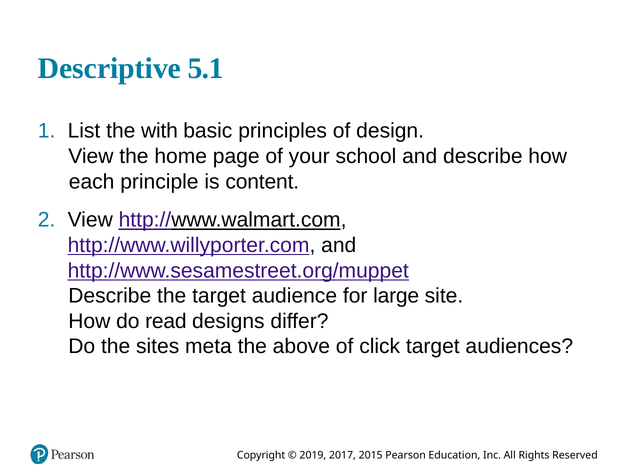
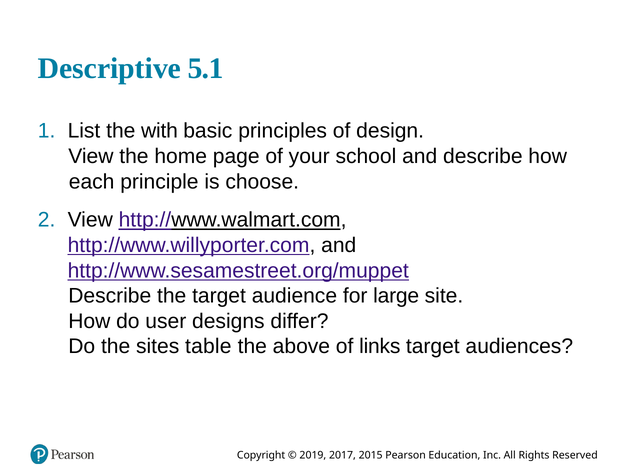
content: content -> choose
read: read -> user
meta: meta -> table
click: click -> links
